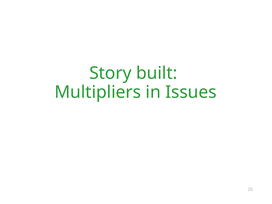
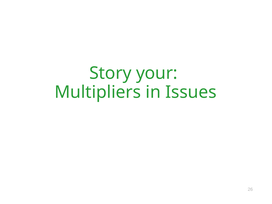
built: built -> your
